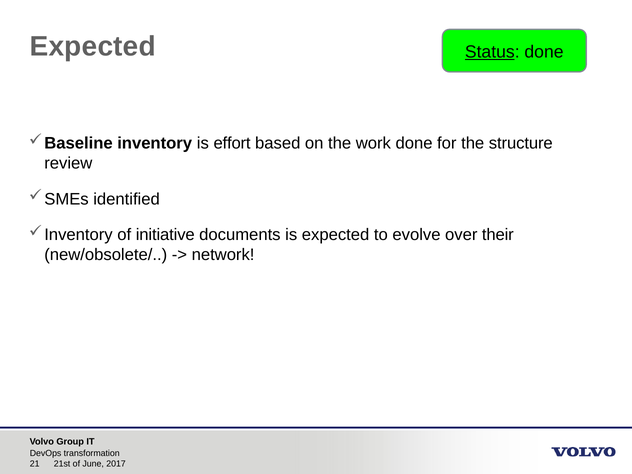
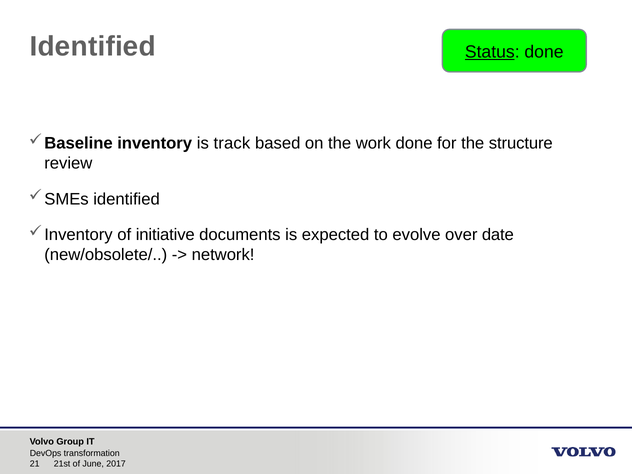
Expected at (93, 46): Expected -> Identified
effort: effort -> track
their: their -> date
